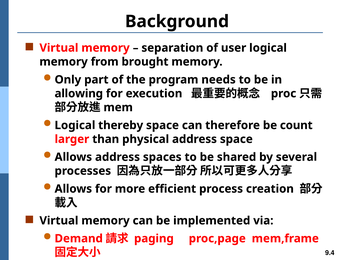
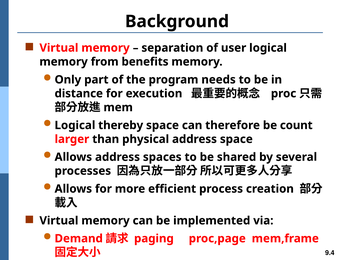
brought: brought -> benefits
allowing: allowing -> distance
